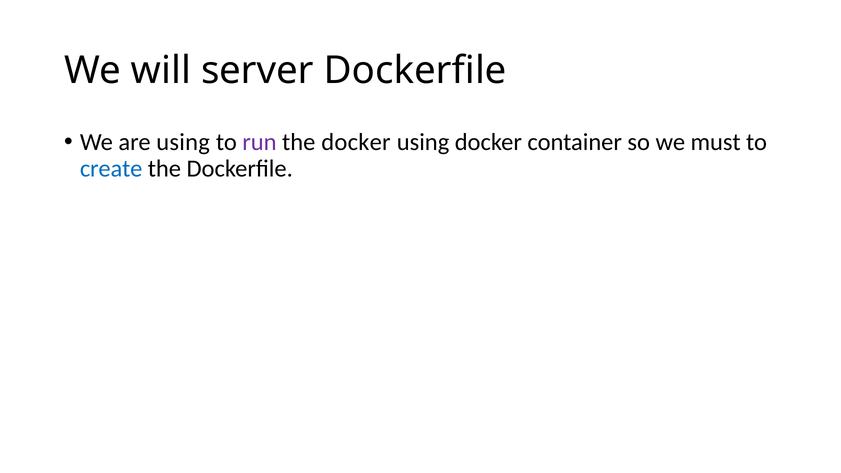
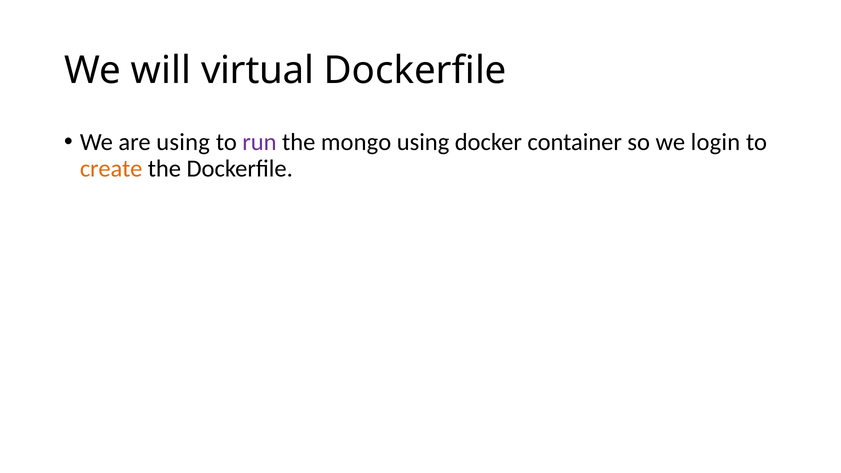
server: server -> virtual
the docker: docker -> mongo
must: must -> login
create colour: blue -> orange
